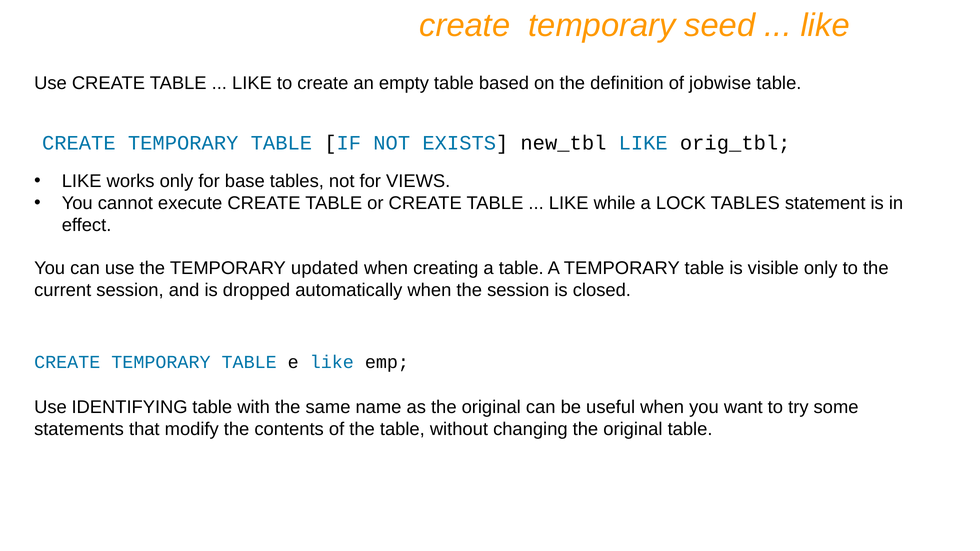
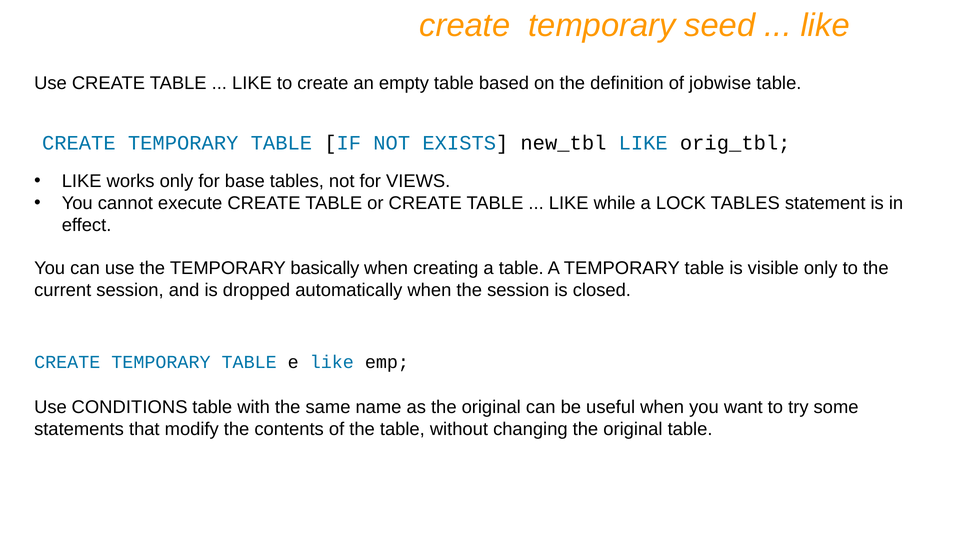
updated: updated -> basically
IDENTIFYING: IDENTIFYING -> CONDITIONS
